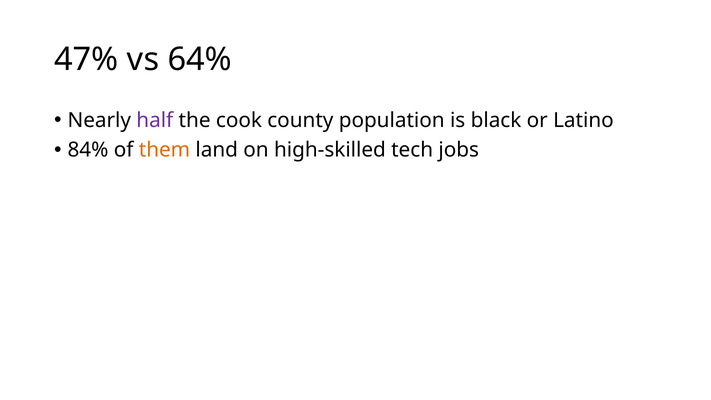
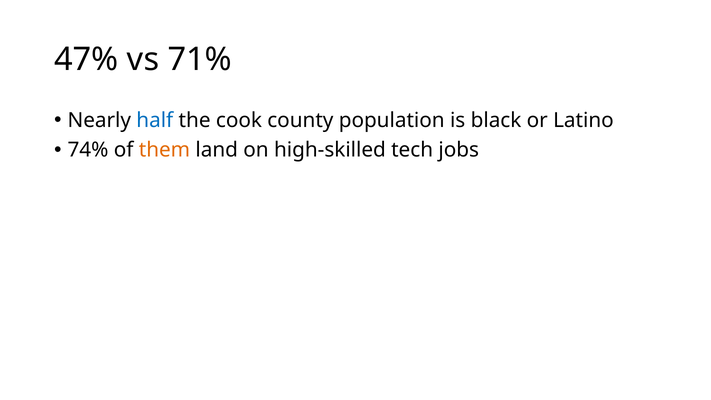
64%: 64% -> 71%
half colour: purple -> blue
84%: 84% -> 74%
